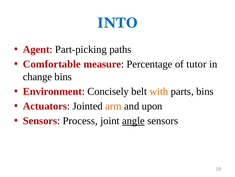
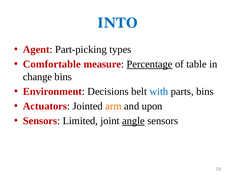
paths: paths -> types
Percentage underline: none -> present
tutor: tutor -> table
Concisely: Concisely -> Decisions
with colour: orange -> blue
Process: Process -> Limited
